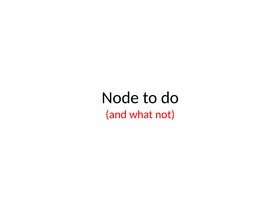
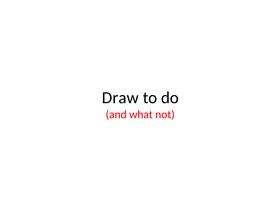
Node: Node -> Draw
